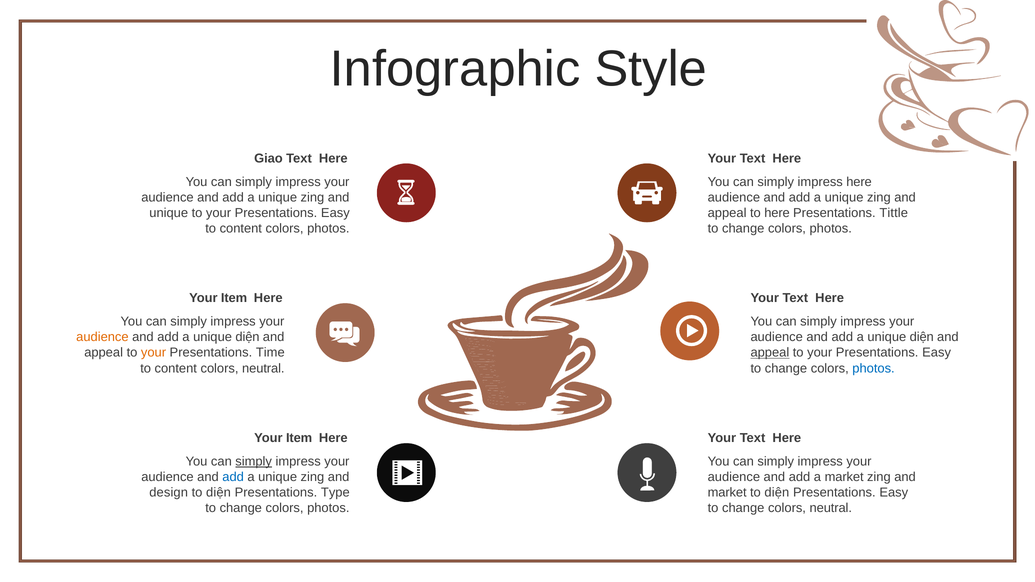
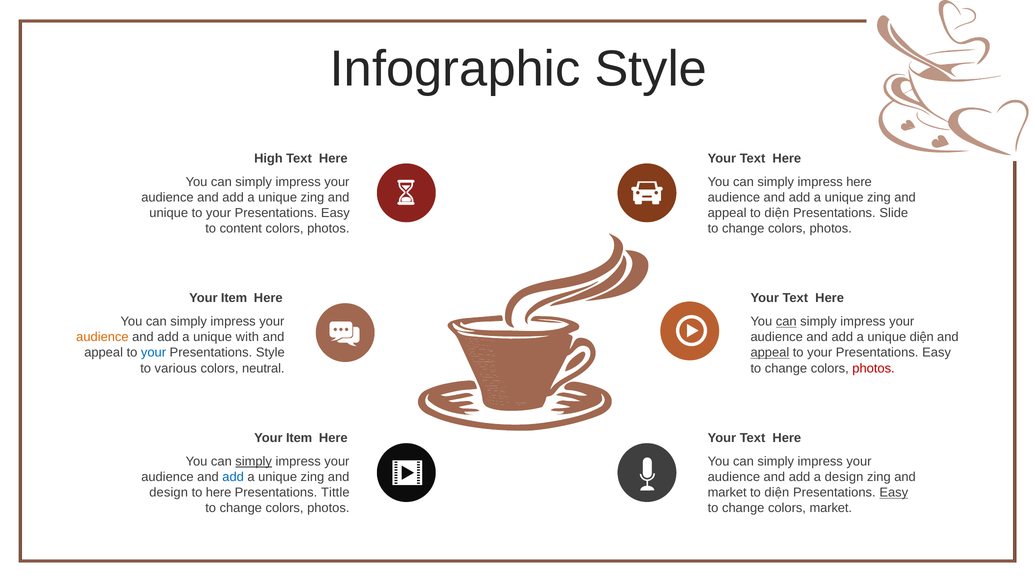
Giao: Giao -> High
appeal to here: here -> diện
Tittle: Tittle -> Slide
can at (786, 322) underline: none -> present
diện at (247, 337): diện -> with
your at (154, 353) colour: orange -> blue
Presentations Time: Time -> Style
content at (176, 368): content -> various
photos at (874, 368) colour: blue -> red
a market: market -> design
diện at (218, 493): diện -> here
Type: Type -> Tittle
Easy at (894, 493) underline: none -> present
change colors neutral: neutral -> market
